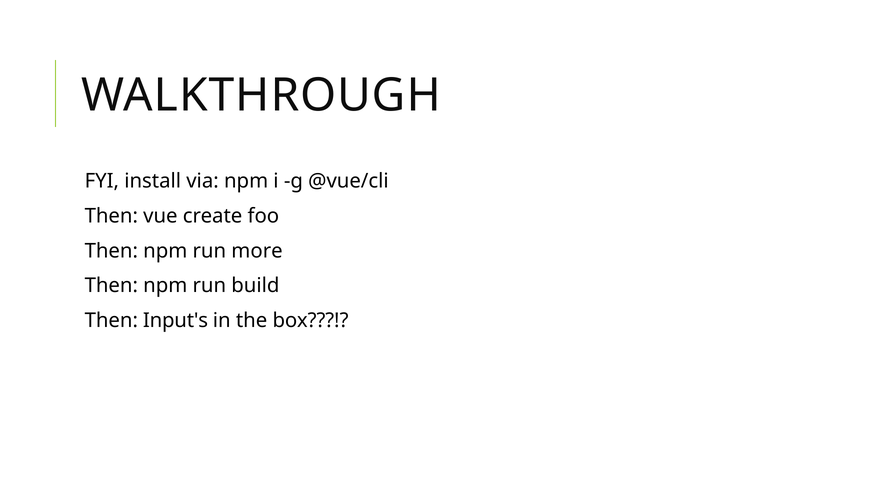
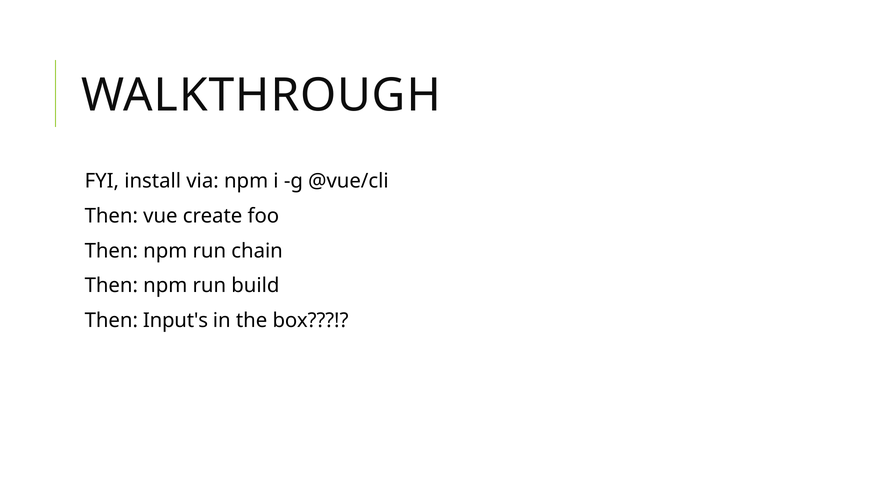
more: more -> chain
